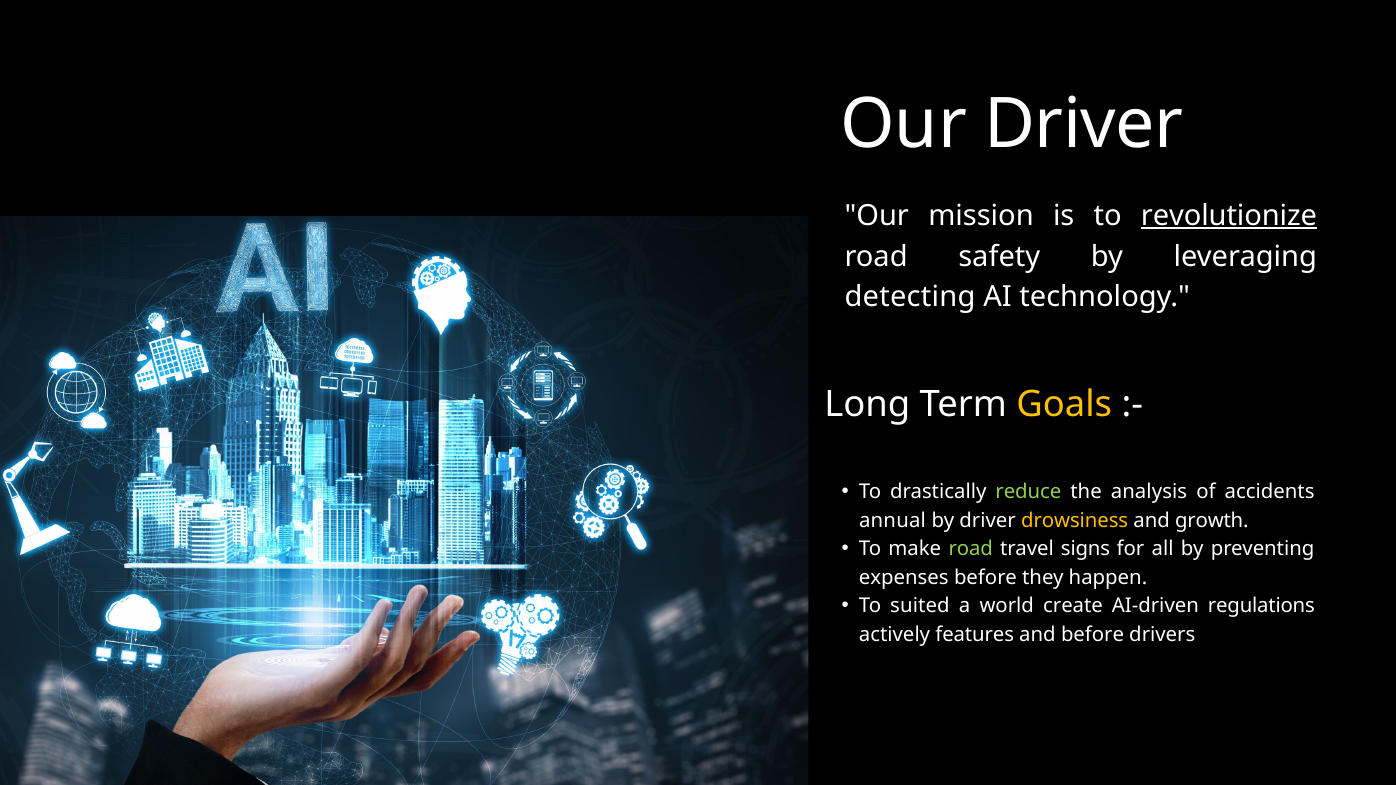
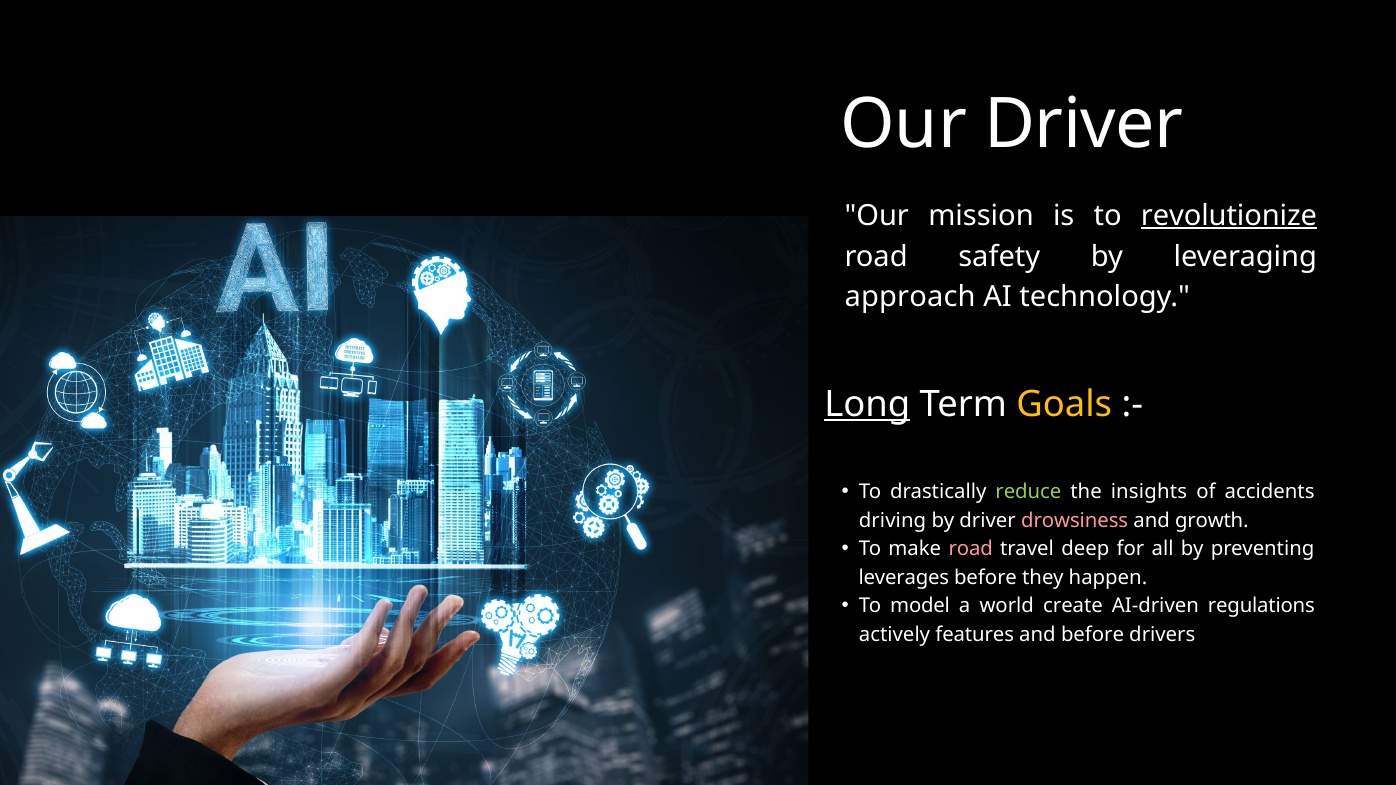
detecting: detecting -> approach
Long underline: none -> present
analysis: analysis -> insights
annual: annual -> driving
drowsiness colour: yellow -> pink
road at (971, 549) colour: light green -> pink
signs: signs -> deep
expenses: expenses -> leverages
suited: suited -> model
